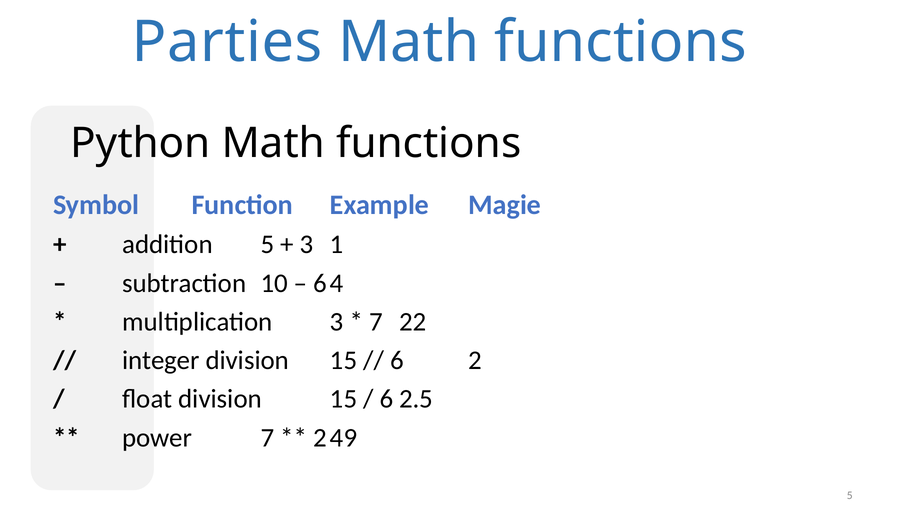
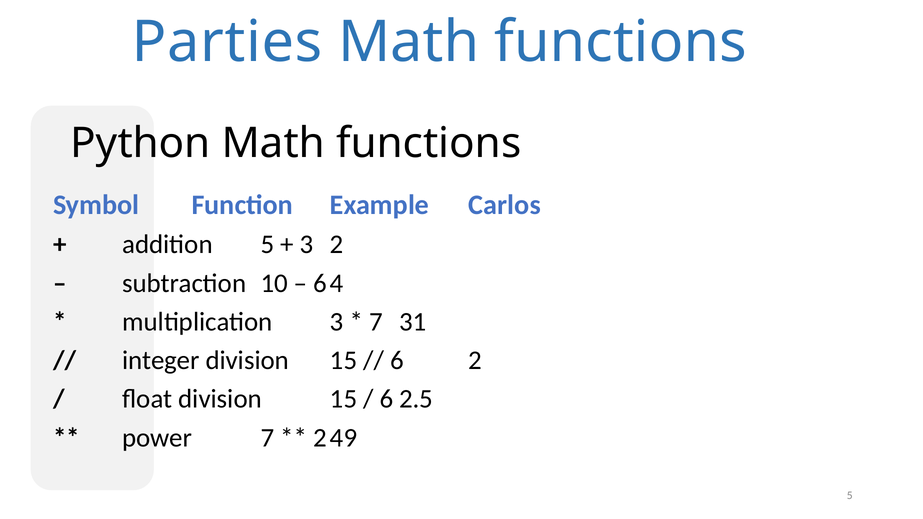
Magie: Magie -> Carlos
3 1: 1 -> 2
22: 22 -> 31
